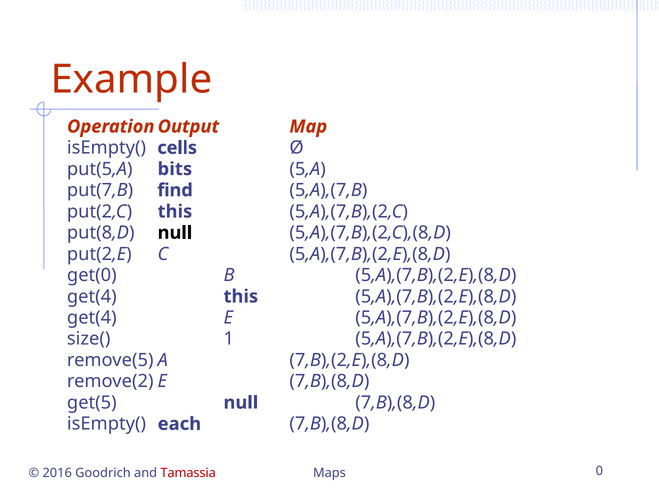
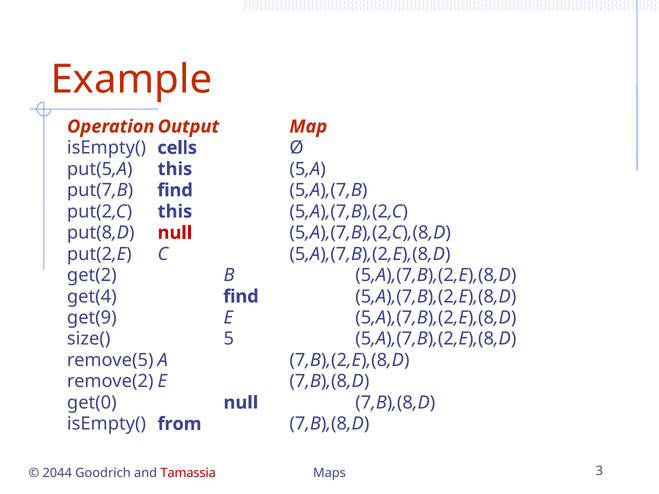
put(5,A bits: bits -> this
null at (175, 233) colour: black -> red
get(0: get(0 -> get(2
get(4 this: this -> find
get(4 at (92, 318): get(4 -> get(9
1: 1 -> 5
get(5: get(5 -> get(0
each: each -> from
2016: 2016 -> 2044
0: 0 -> 3
